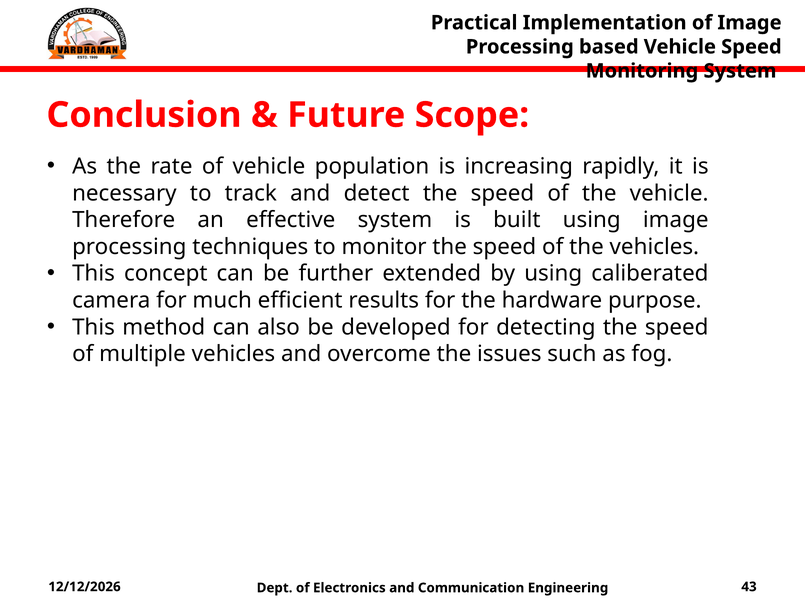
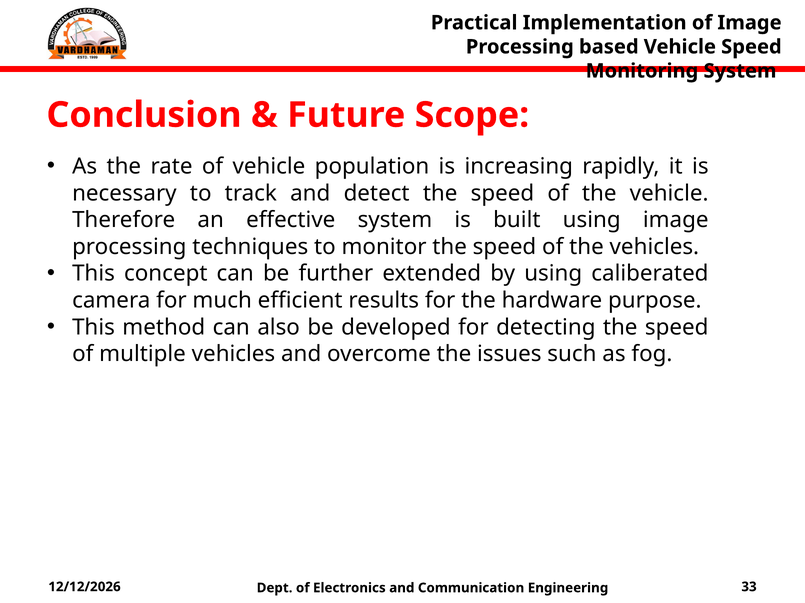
43: 43 -> 33
